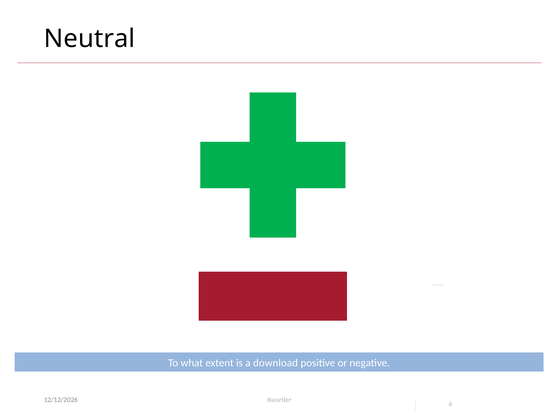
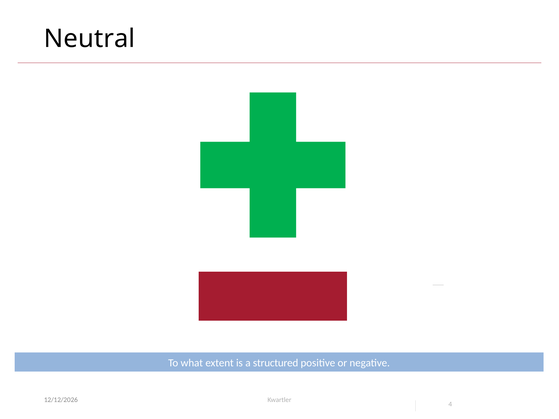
download: download -> structured
